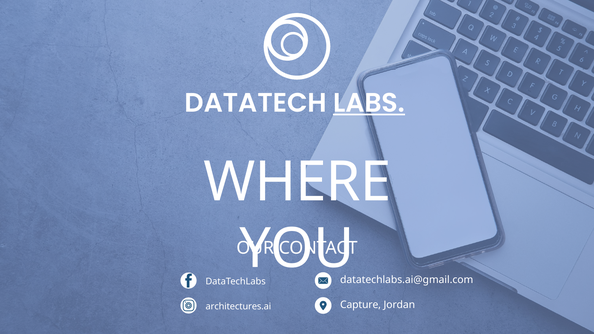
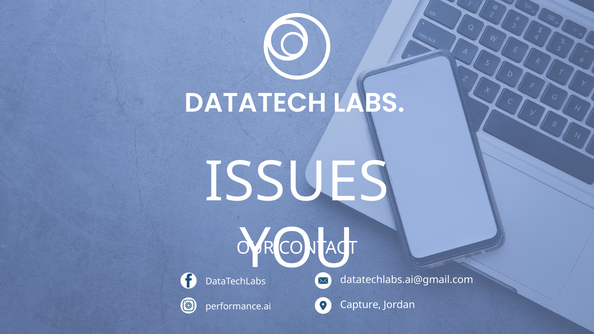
LABS underline: present -> none
WHERE: WHERE -> ISSUES
architectures.ai: architectures.ai -> performance.ai
